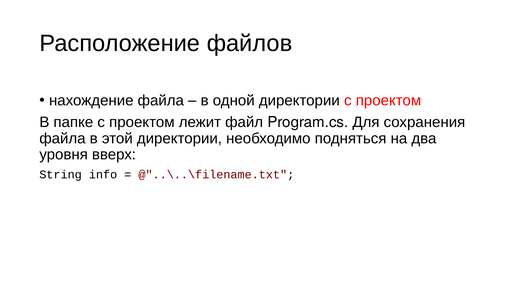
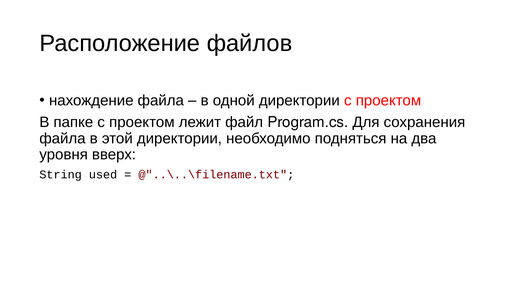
info: info -> used
